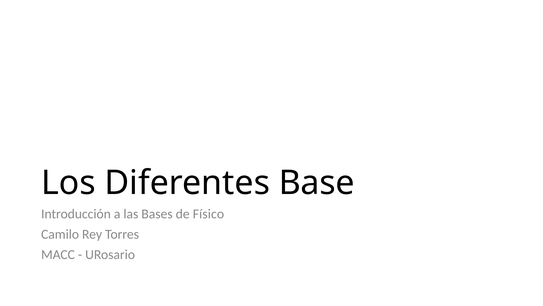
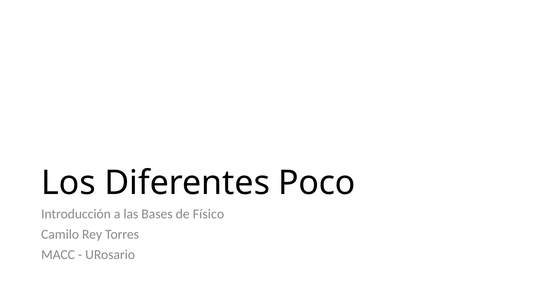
Base: Base -> Poco
